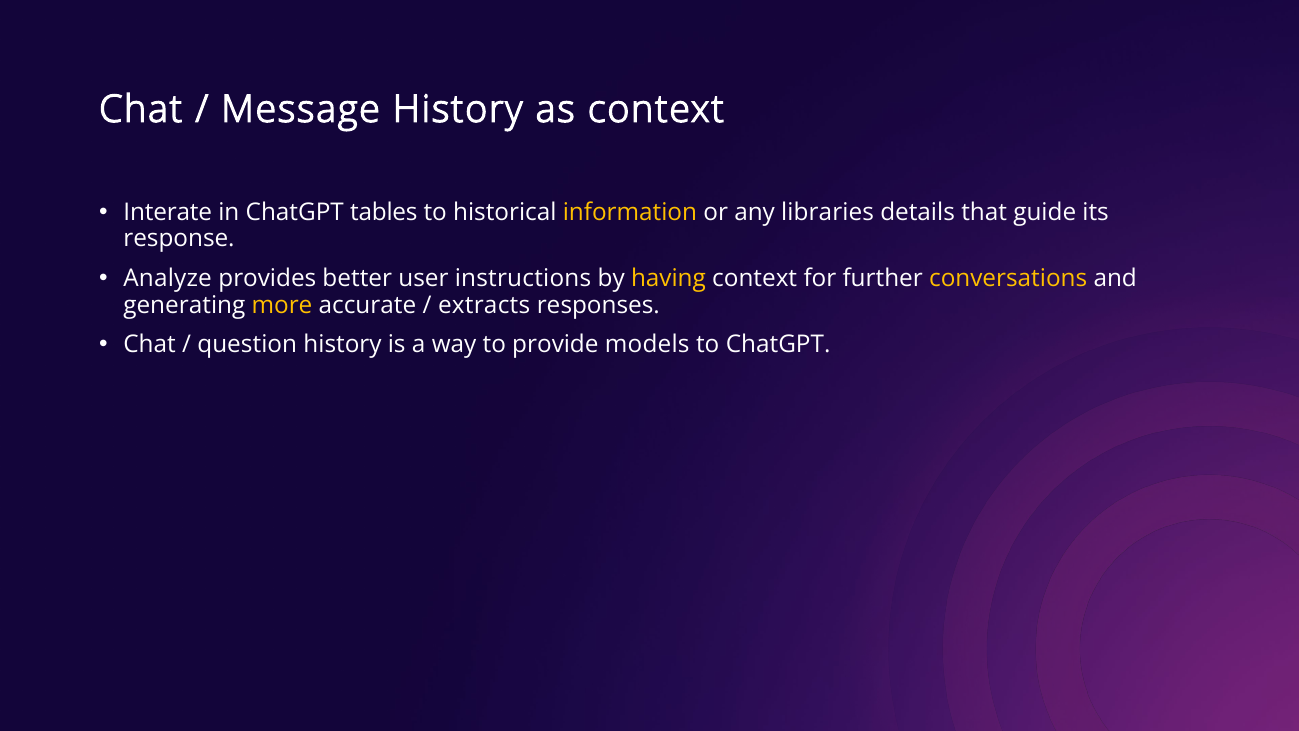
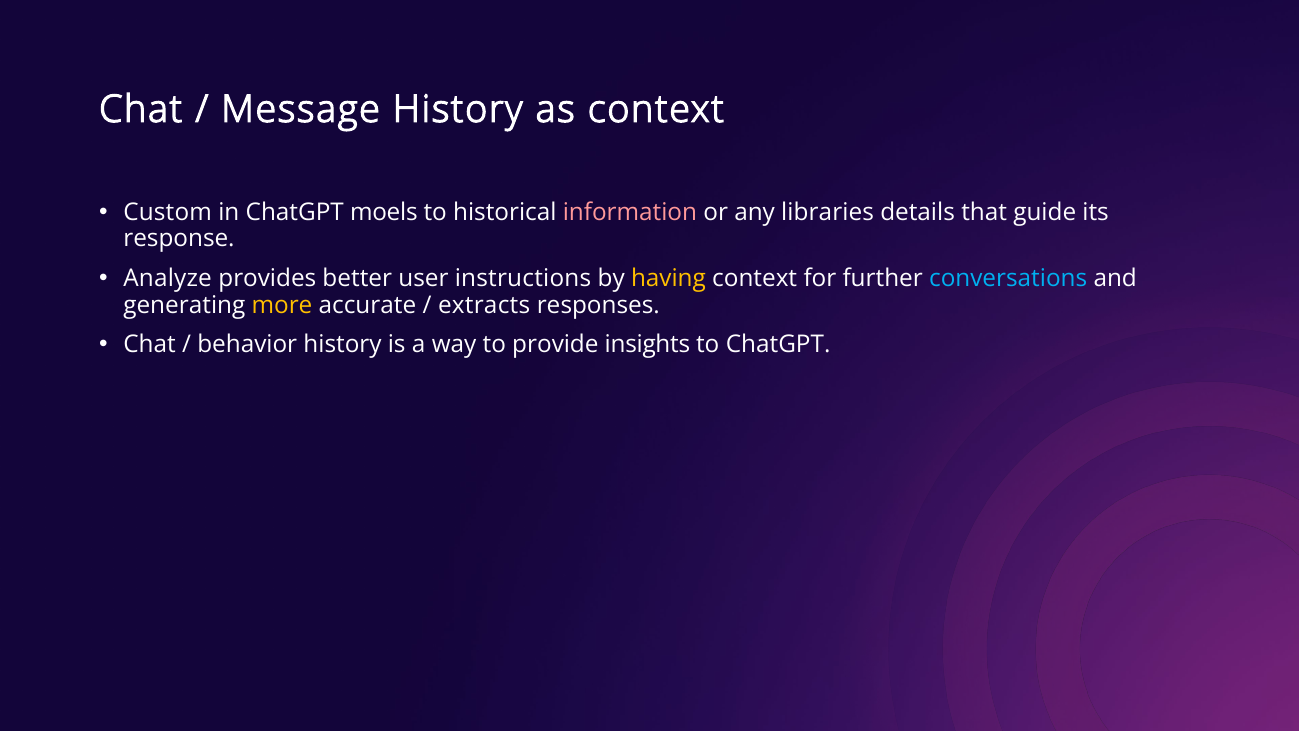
Interate: Interate -> Custom
tables: tables -> moels
information colour: yellow -> pink
conversations colour: yellow -> light blue
question: question -> behavior
models: models -> insights
